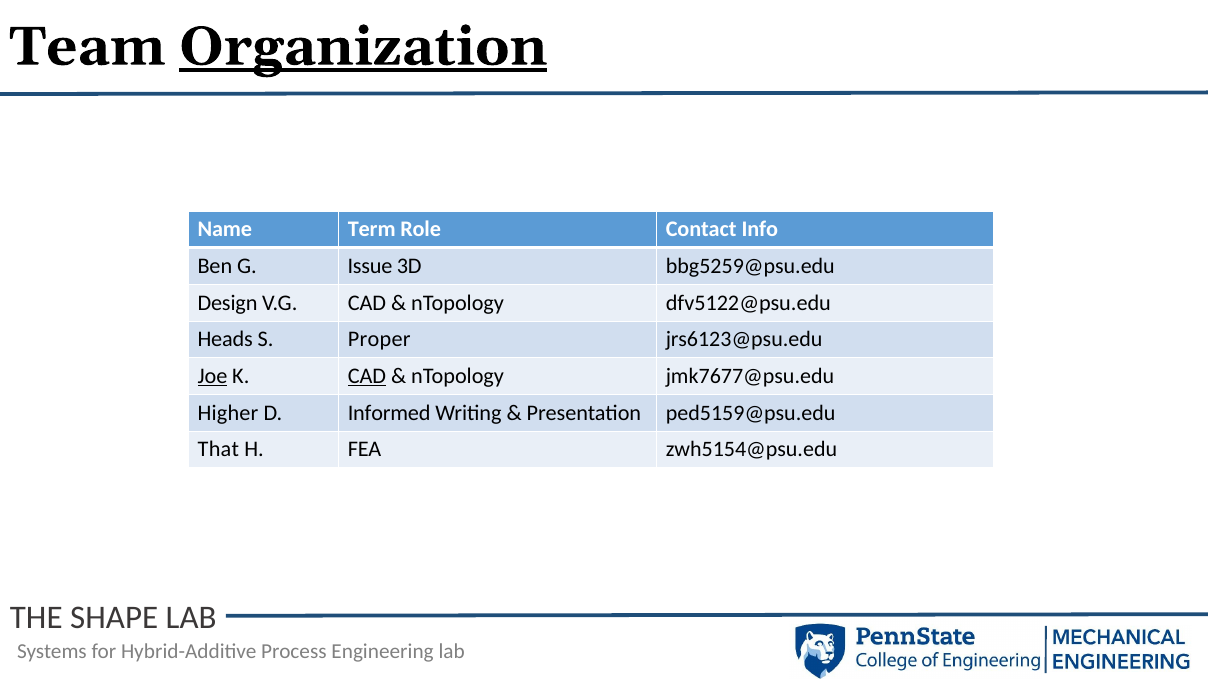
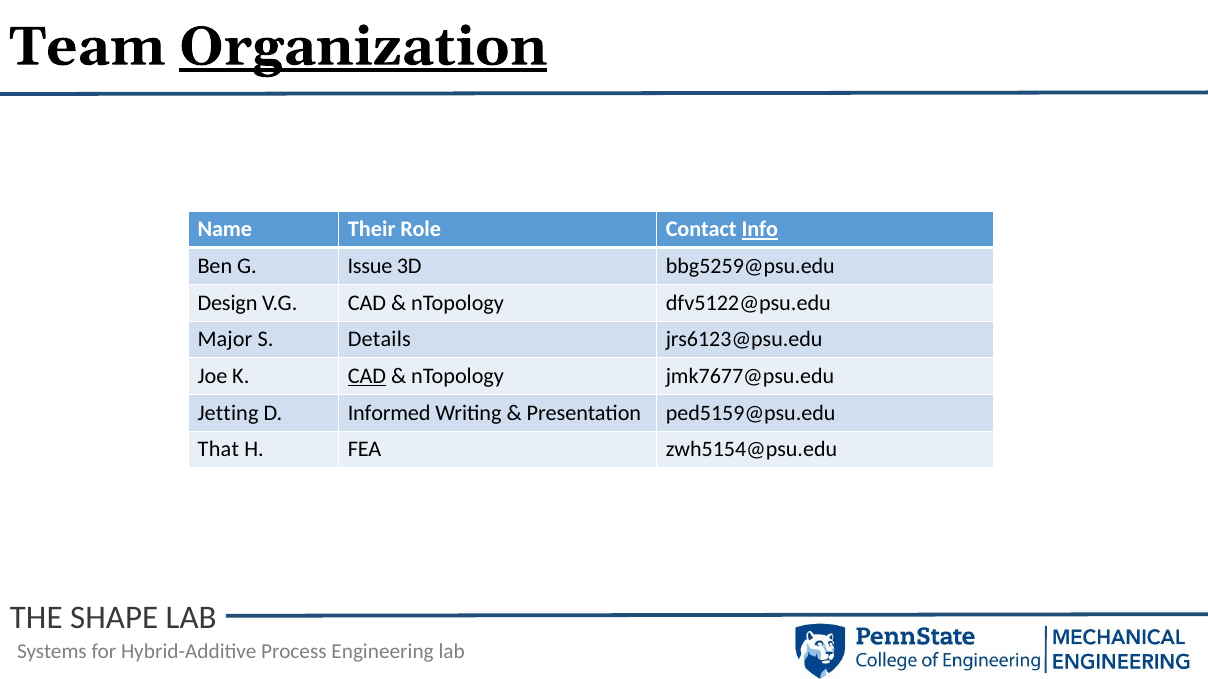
Term: Term -> Their
Info underline: none -> present
Heads: Heads -> Major
Proper: Proper -> Details
Joe underline: present -> none
Higher: Higher -> Jetting
